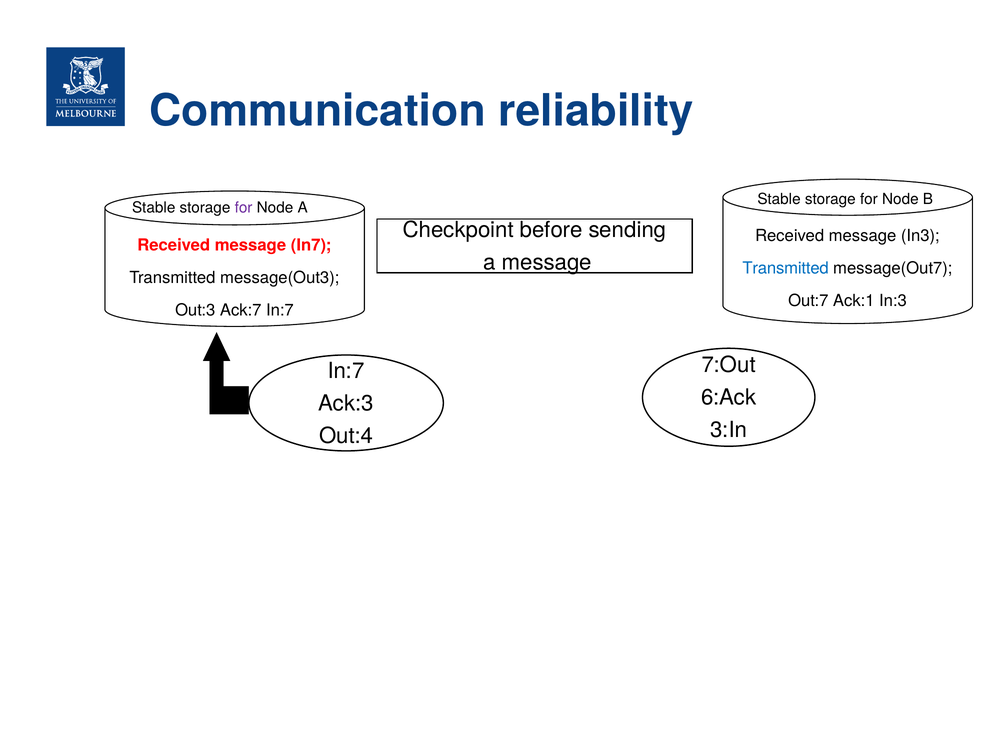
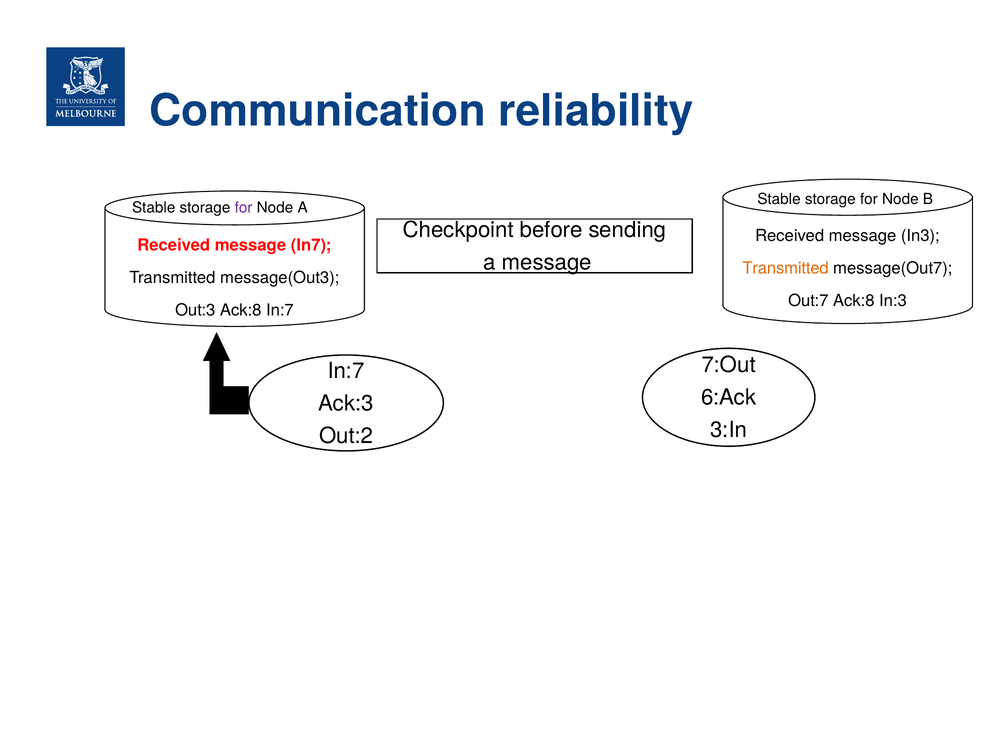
Transmitted at (786, 268) colour: blue -> orange
Out:7 Ack:1: Ack:1 -> Ack:8
Out:3 Ack:7: Ack:7 -> Ack:8
Out:4: Out:4 -> Out:2
